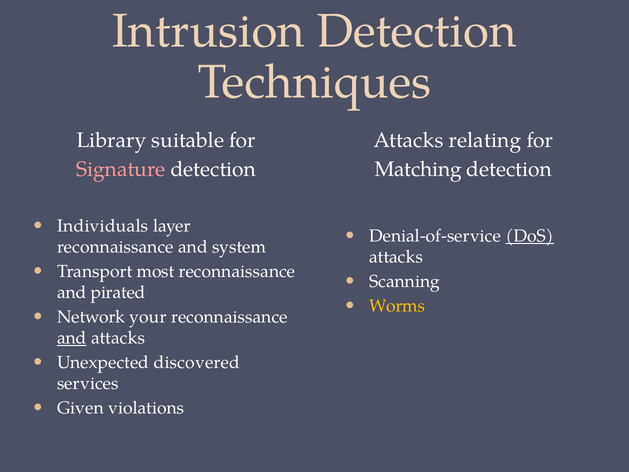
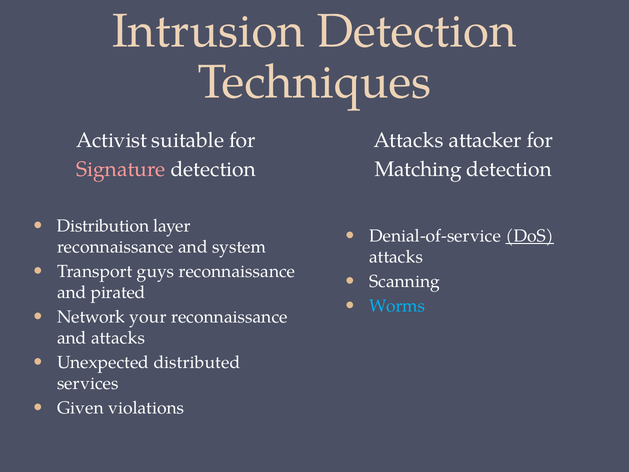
Library: Library -> Activist
relating: relating -> attacker
Individuals: Individuals -> Distribution
most: most -> guys
Worms colour: yellow -> light blue
and at (72, 338) underline: present -> none
discovered: discovered -> distributed
